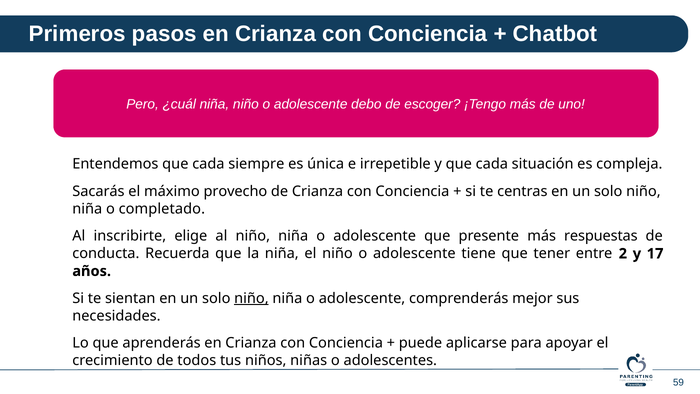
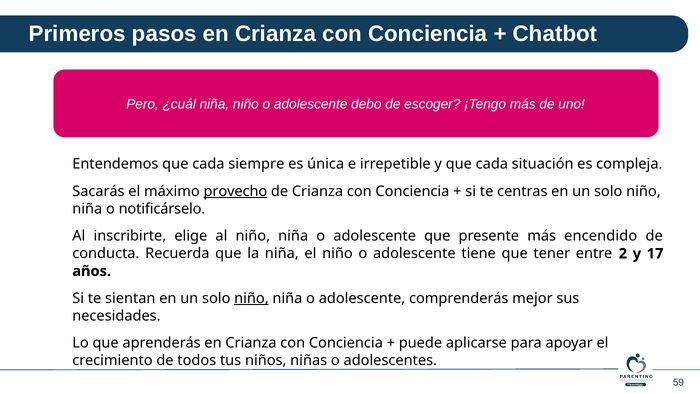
provecho underline: none -> present
completado: completado -> notificárselo
respuestas: respuestas -> encendido
